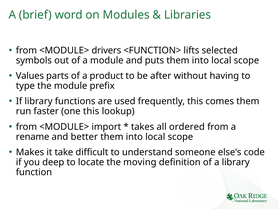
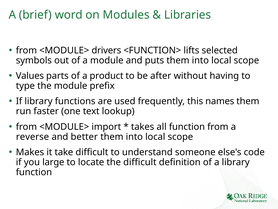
comes: comes -> names
one this: this -> text
all ordered: ordered -> function
rename: rename -> reverse
deep: deep -> large
the moving: moving -> difficult
